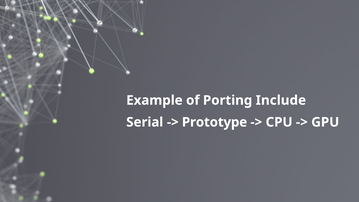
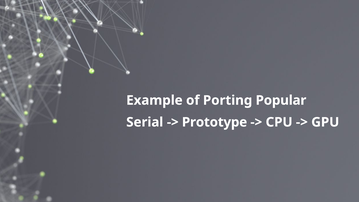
Include: Include -> Popular
